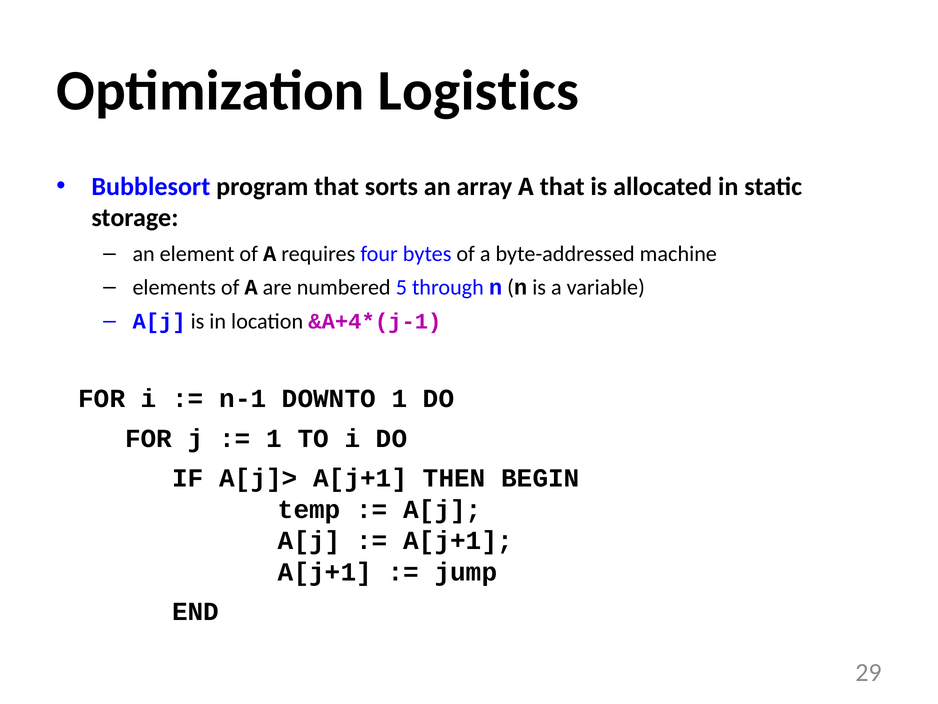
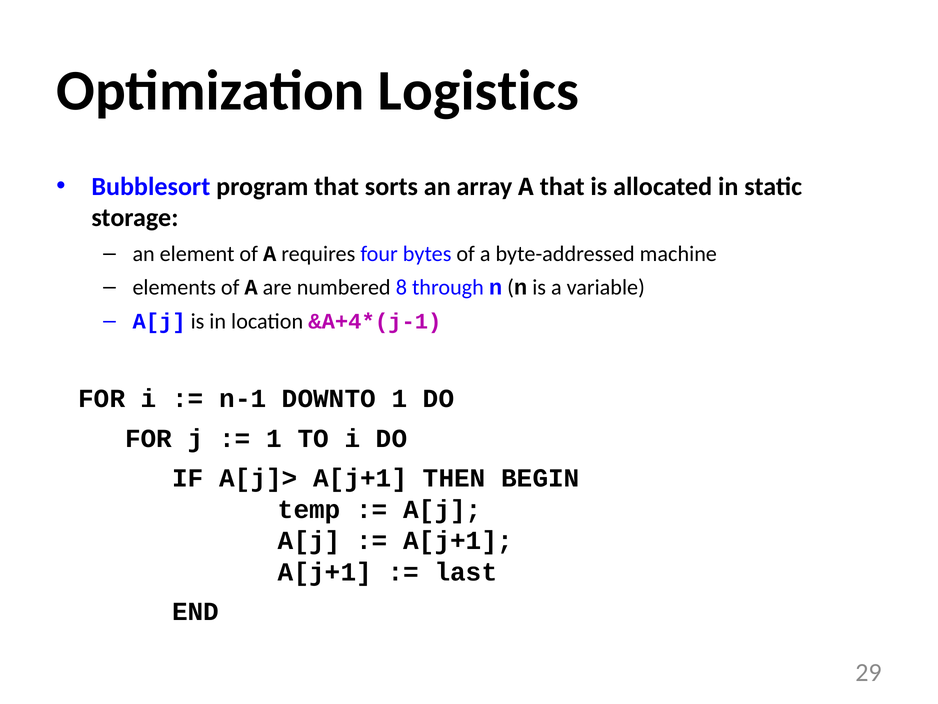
5: 5 -> 8
jump: jump -> last
